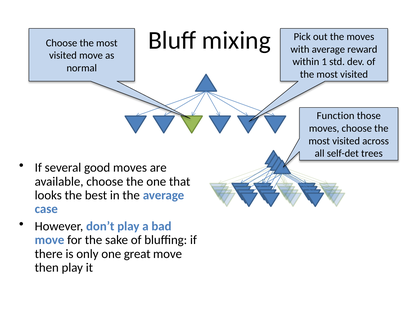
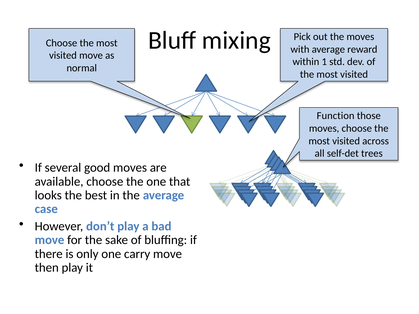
great: great -> carry
